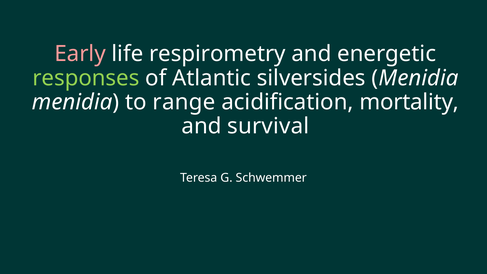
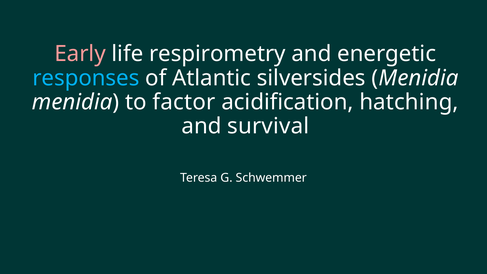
responses colour: light green -> light blue
range: range -> factor
mortality: mortality -> hatching
